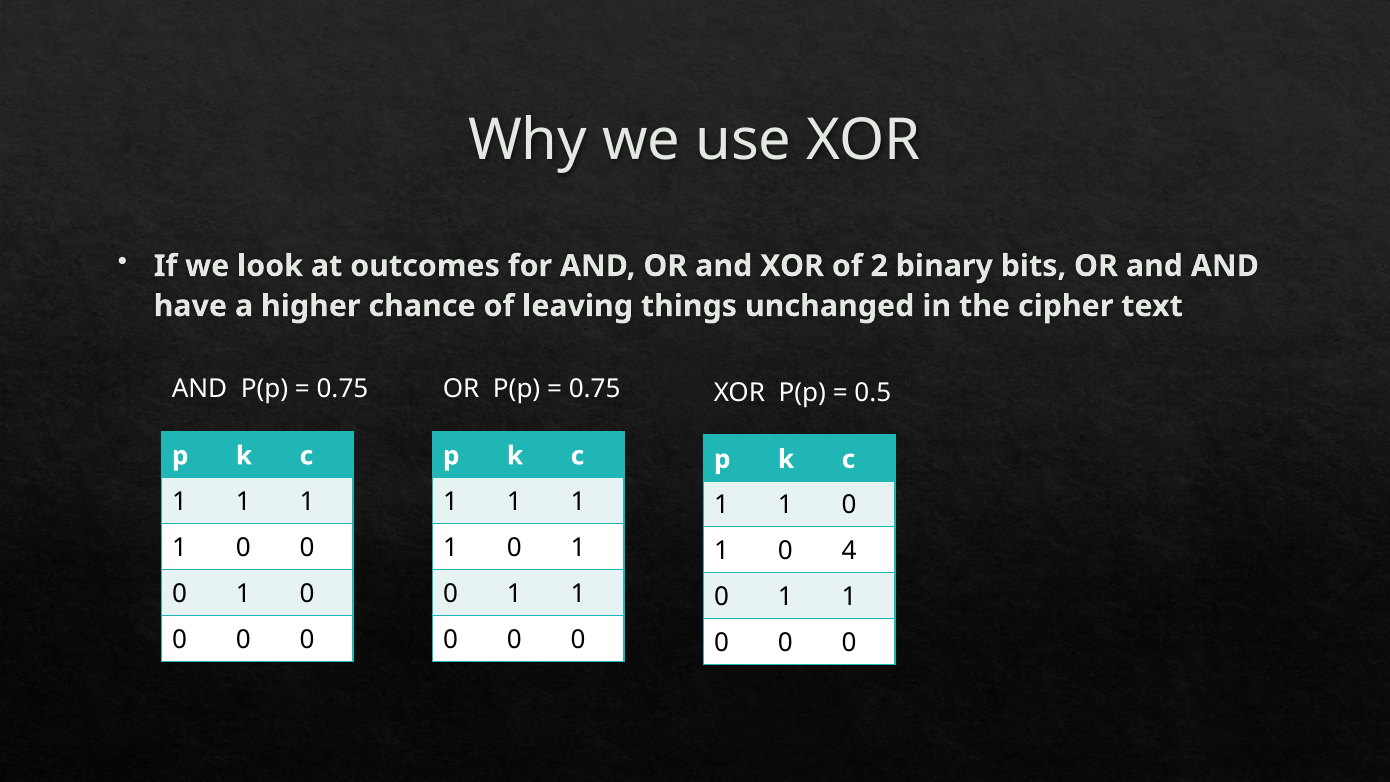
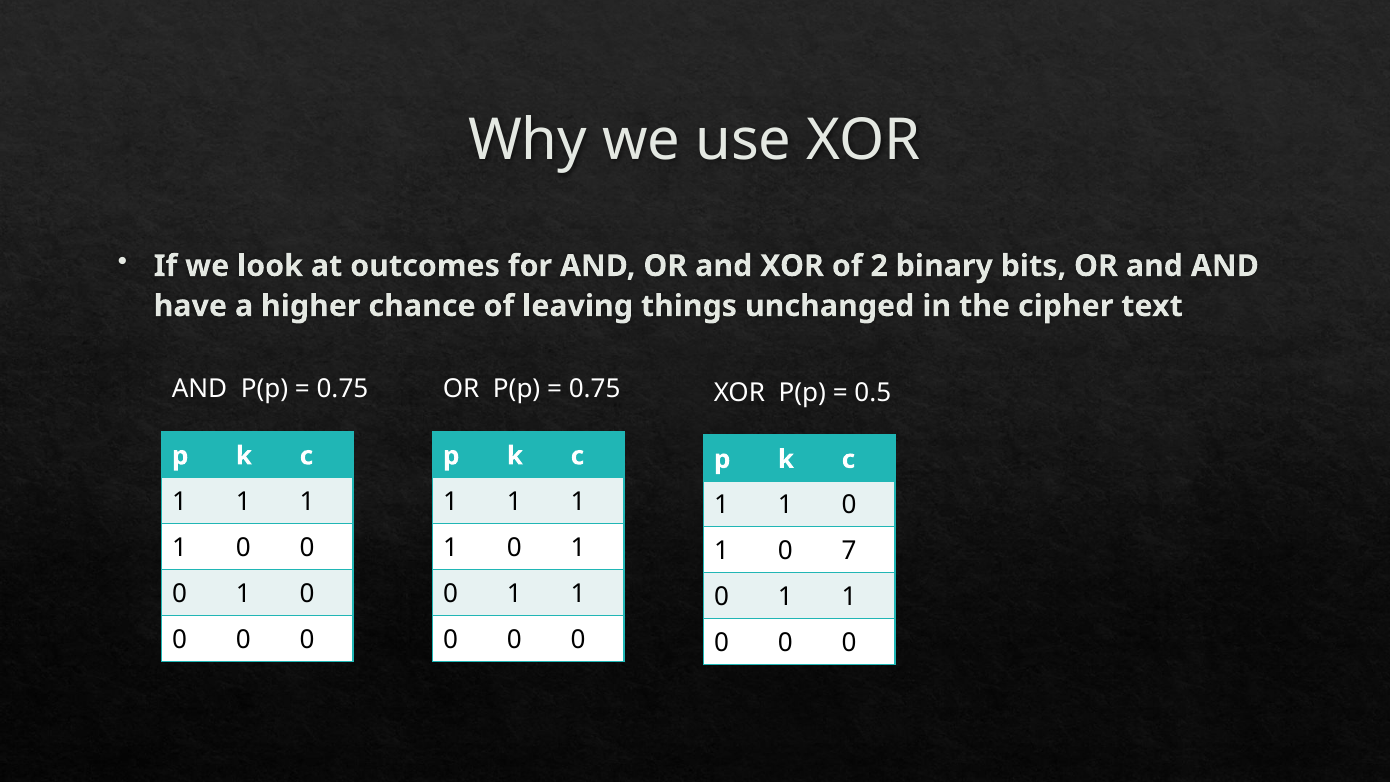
4: 4 -> 7
